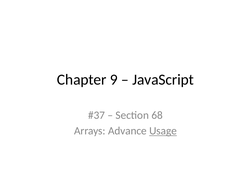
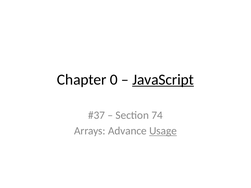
9: 9 -> 0
JavaScript underline: none -> present
68: 68 -> 74
